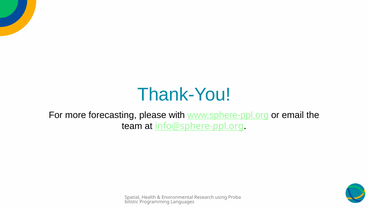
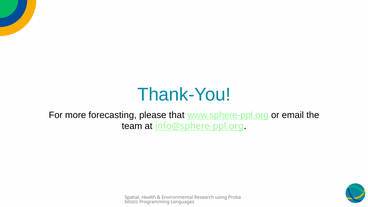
with: with -> that
